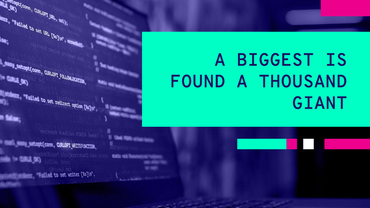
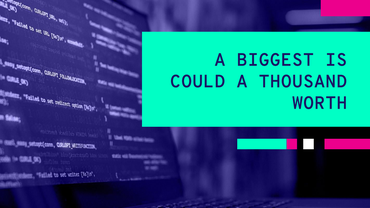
FOUND: FOUND -> COULD
GIANT: GIANT -> WORTH
